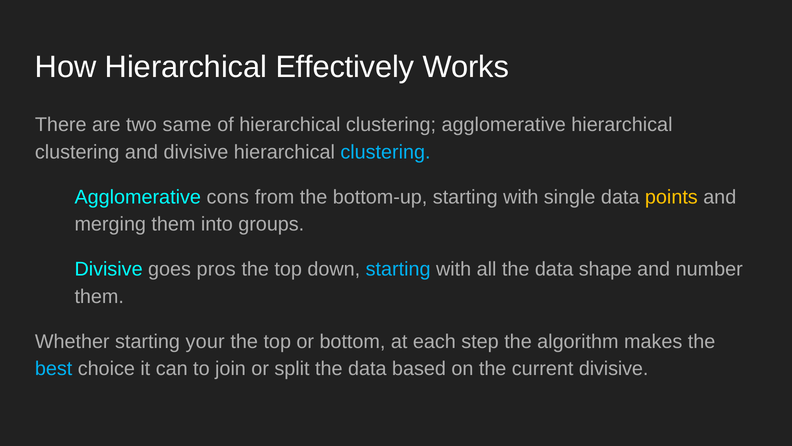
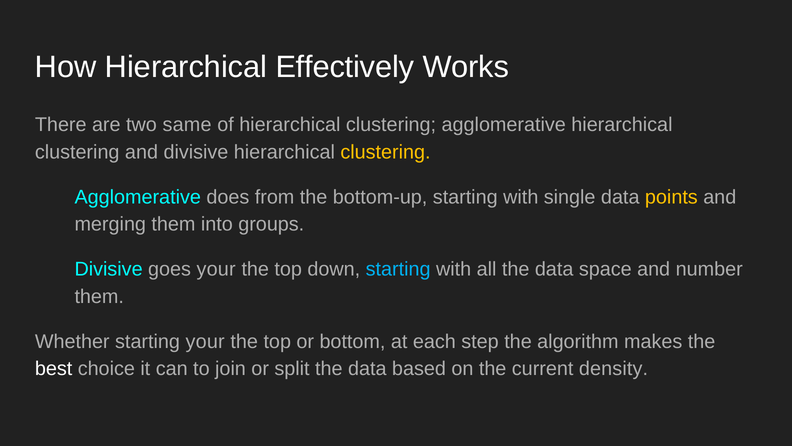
clustering at (386, 152) colour: light blue -> yellow
cons: cons -> does
goes pros: pros -> your
shape: shape -> space
best colour: light blue -> white
current divisive: divisive -> density
